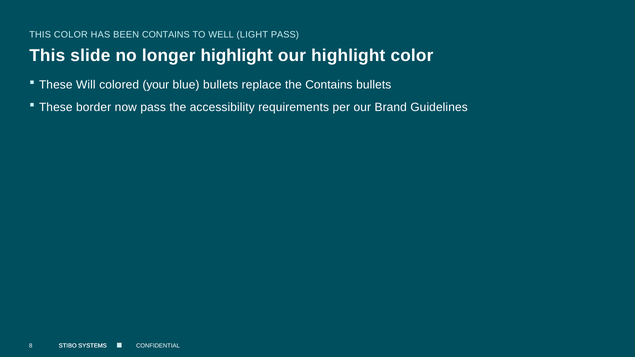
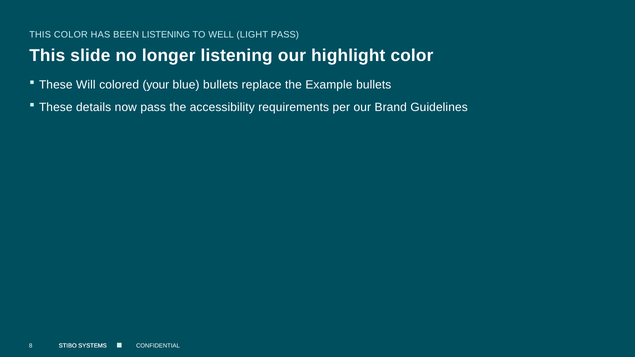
BEEN CONTAINS: CONTAINS -> LISTENING
longer highlight: highlight -> listening
the Contains: Contains -> Example
border: border -> details
